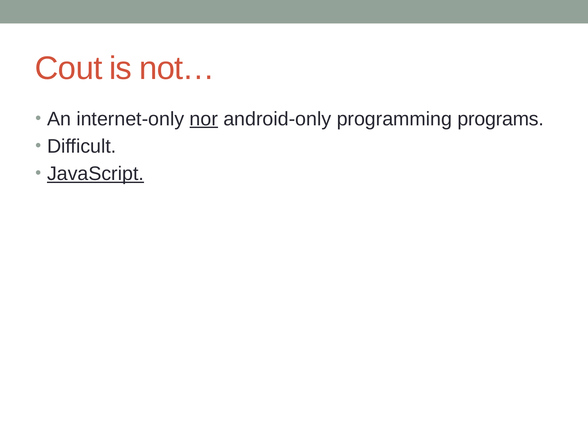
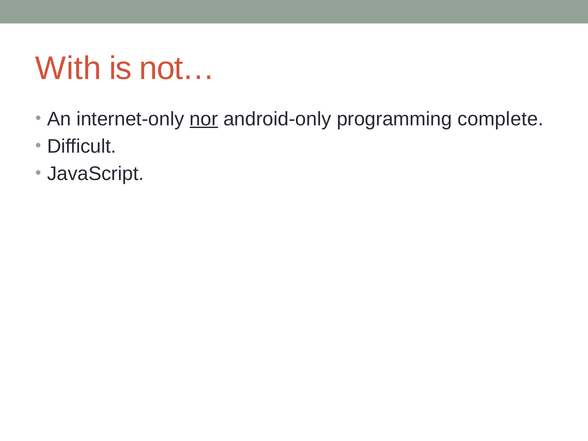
Cout: Cout -> With
programs: programs -> complete
JavaScript underline: present -> none
